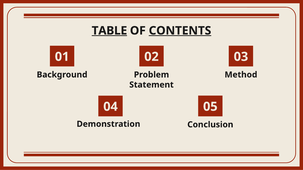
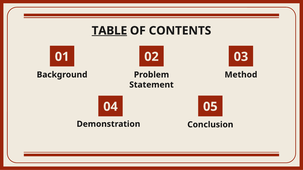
CONTENTS underline: present -> none
